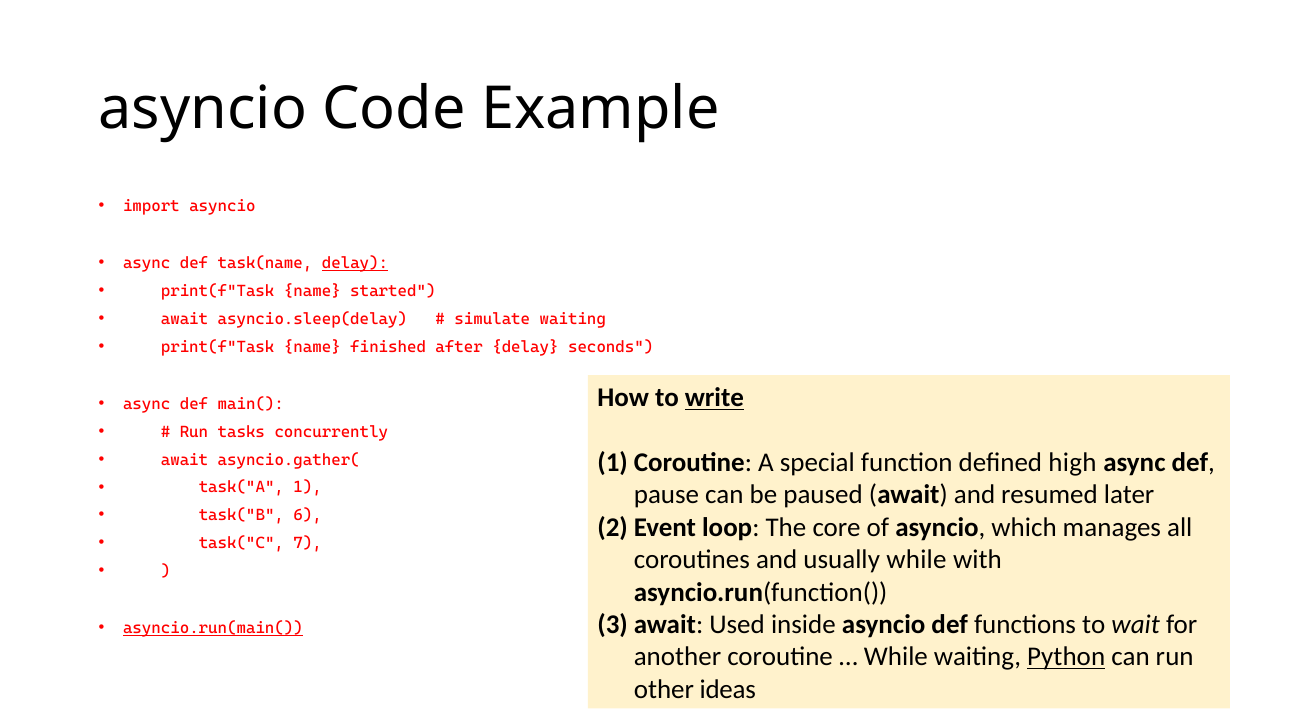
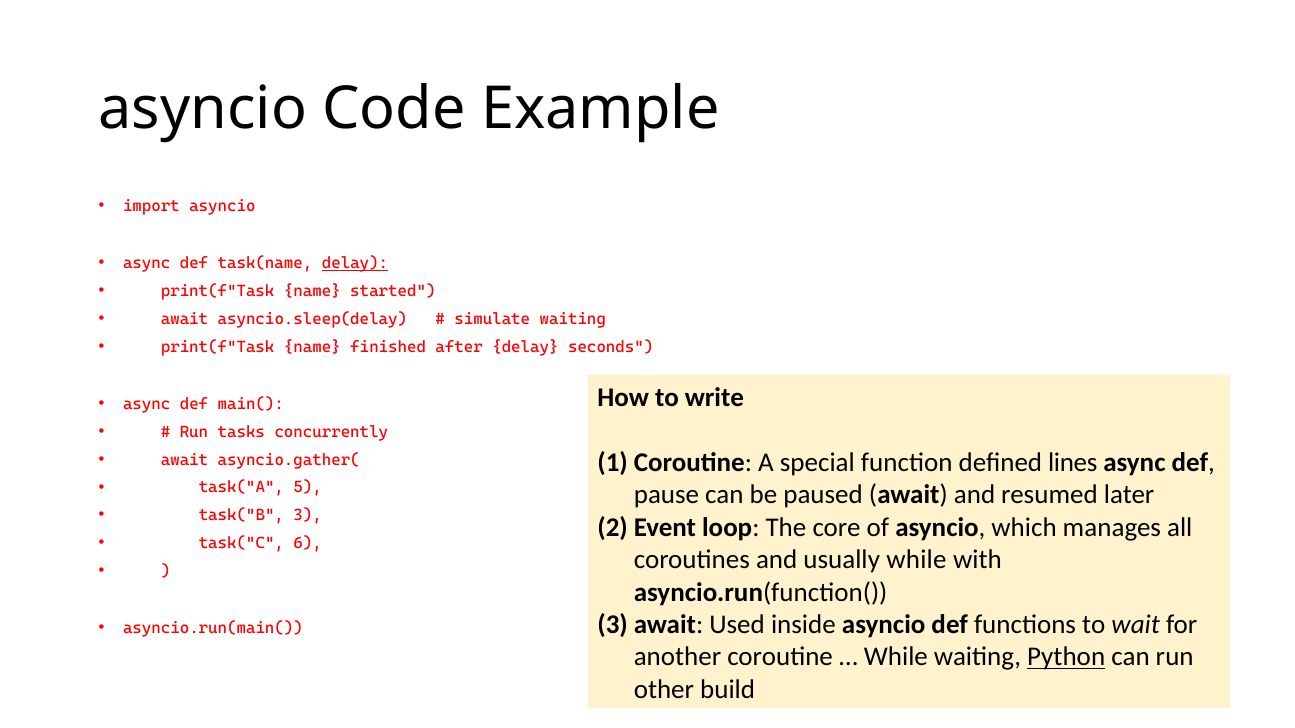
write underline: present -> none
high: high -> lines
1: 1 -> 5
6: 6 -> 3
7: 7 -> 6
asyncio.run(main( underline: present -> none
ideas: ideas -> build
